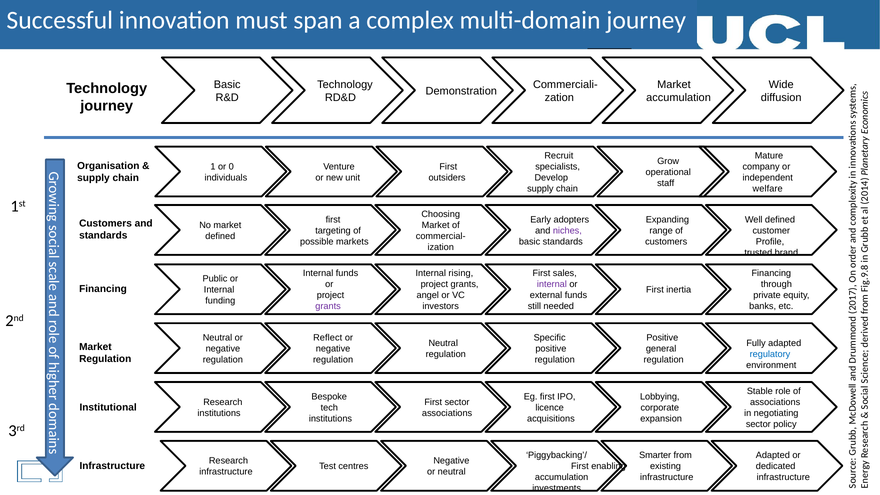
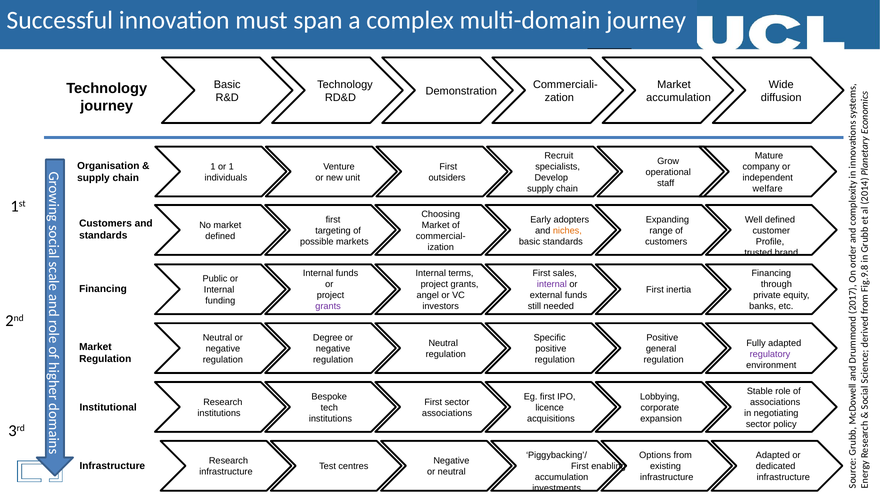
or 0: 0 -> 1
niches colour: purple -> orange
rising: rising -> terms
Reflect: Reflect -> Degree
regulatory colour: blue -> purple
Smarter: Smarter -> Options
